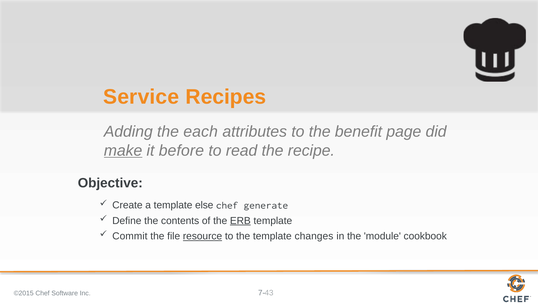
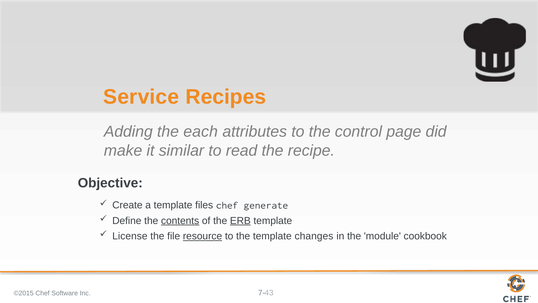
benefit: benefit -> control
make underline: present -> none
before: before -> similar
else: else -> files
contents underline: none -> present
Commit: Commit -> License
